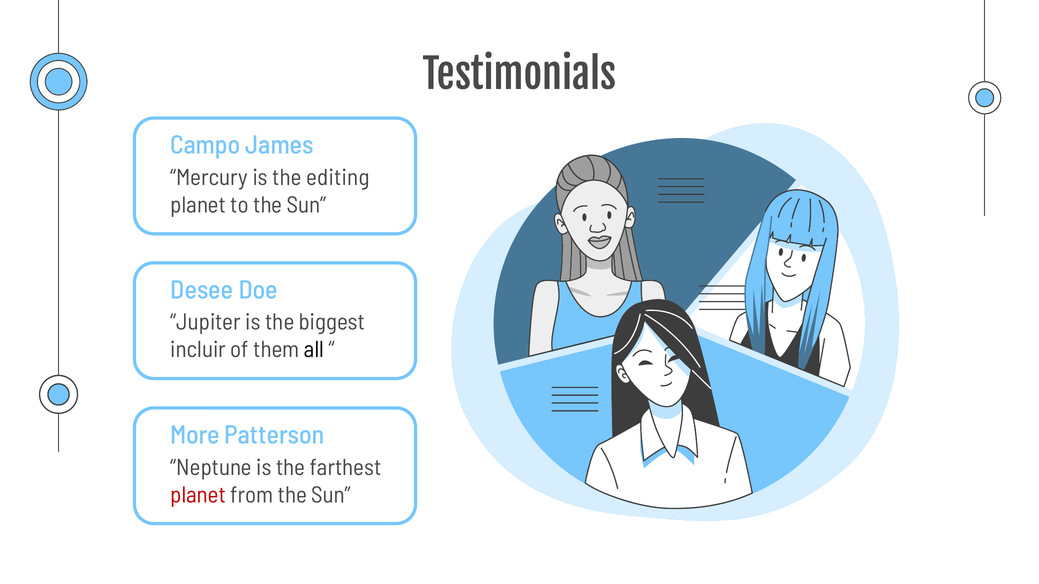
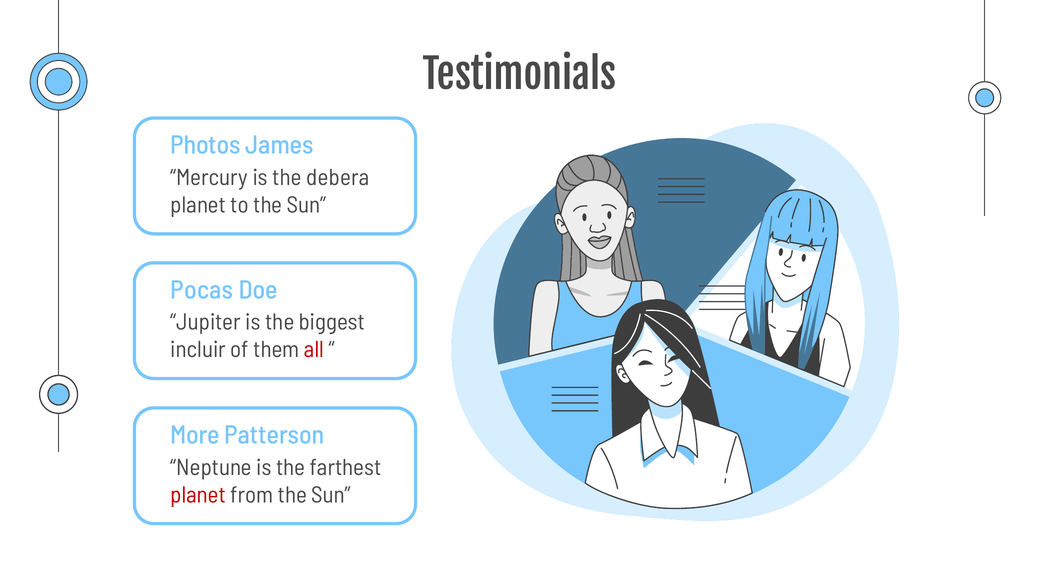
Campo: Campo -> Photos
editing: editing -> debera
Desee: Desee -> Pocas
all colour: black -> red
